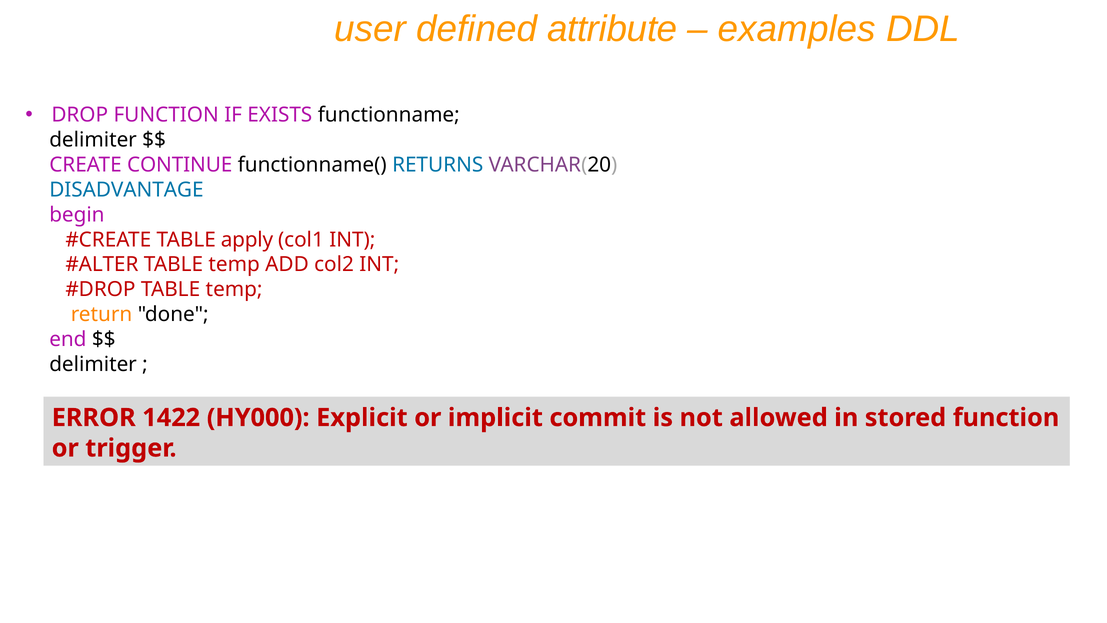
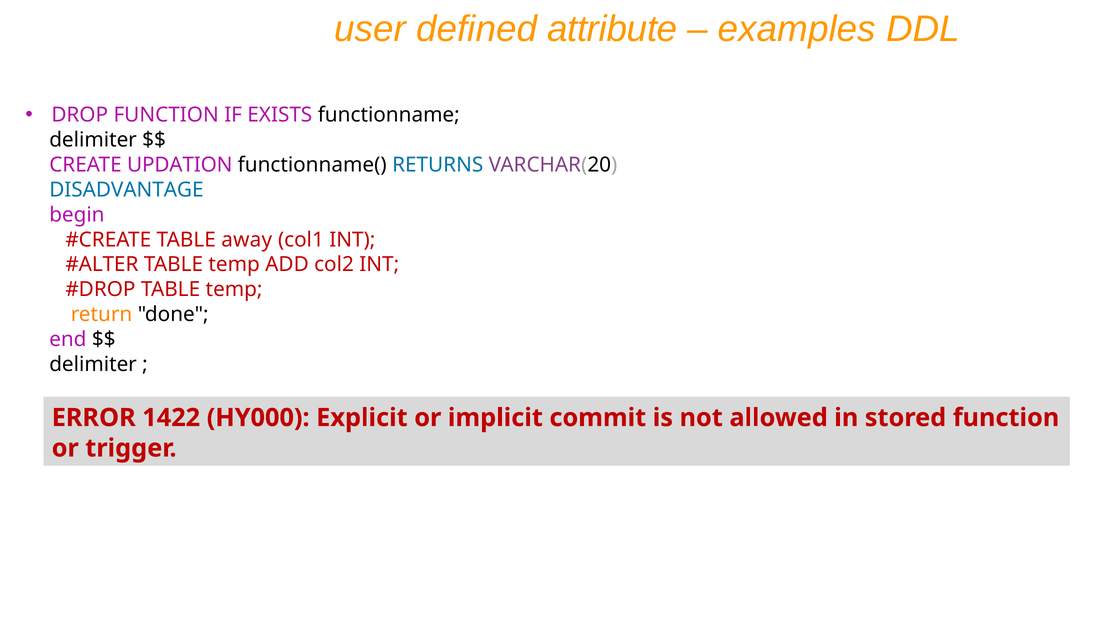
CONTINUE: CONTINUE -> UPDATION
apply: apply -> away
